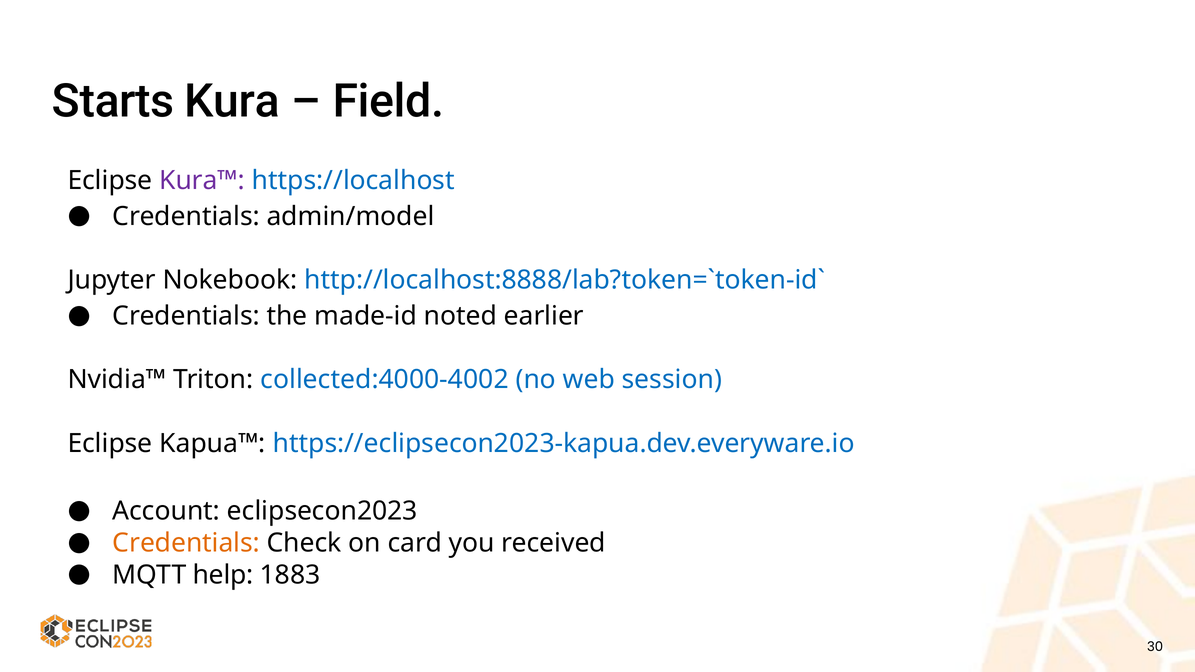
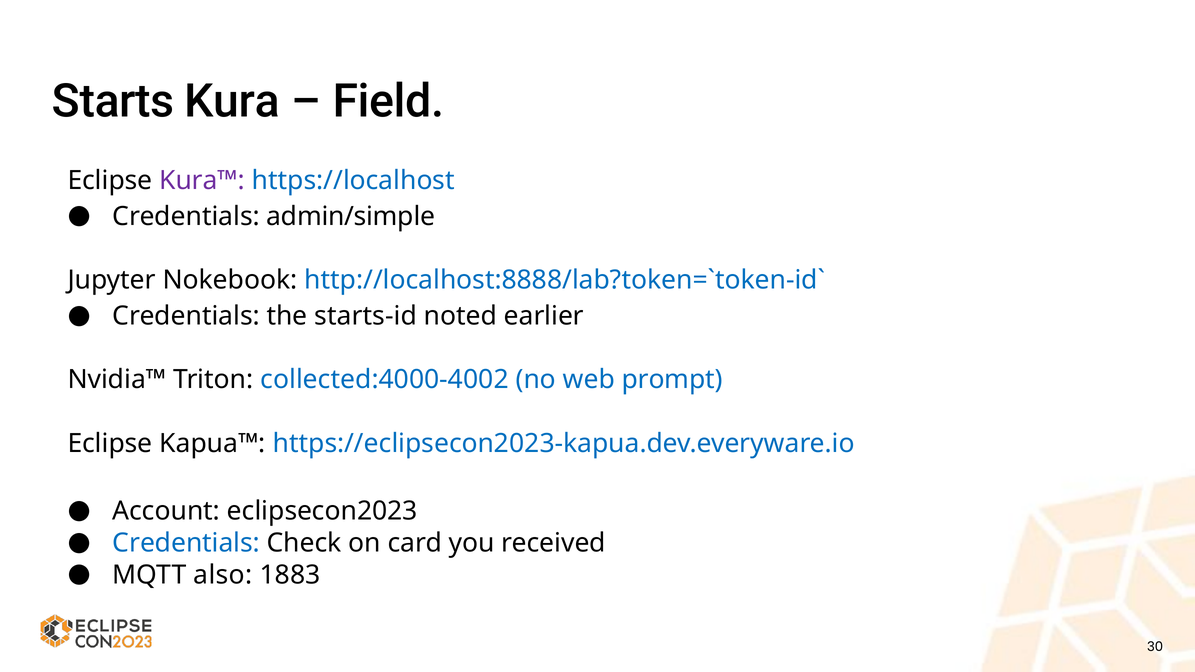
admin/model: admin/model -> admin/simple
made-id: made-id -> starts-id
session: session -> prompt
Credentials at (186, 543) colour: orange -> blue
help: help -> also
